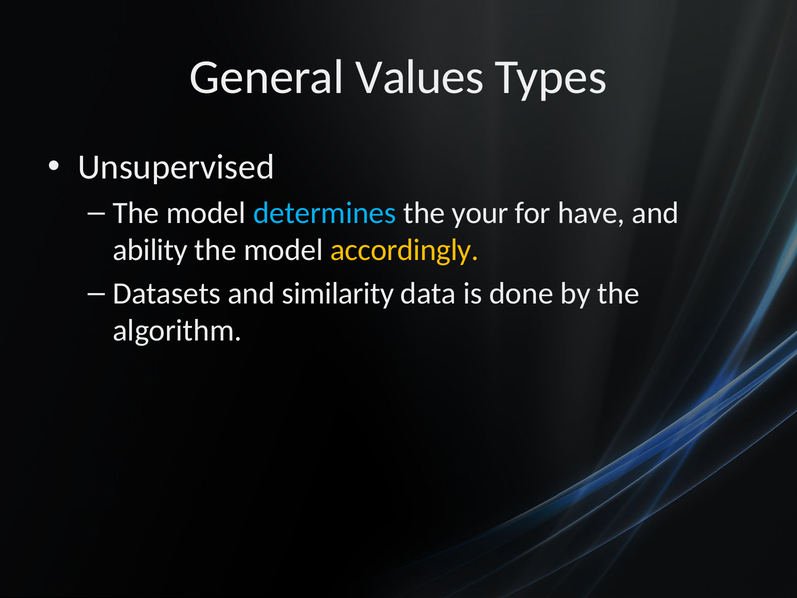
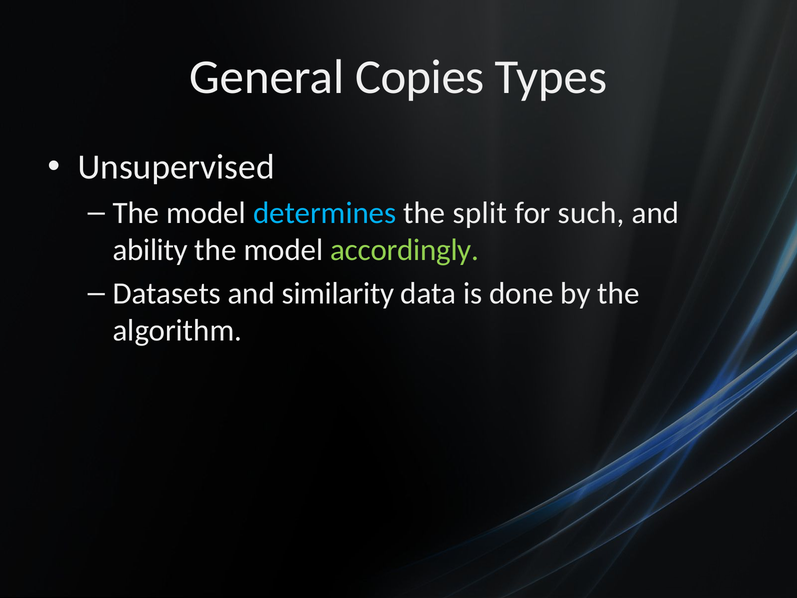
Values: Values -> Copies
your: your -> split
have: have -> such
accordingly colour: yellow -> light green
